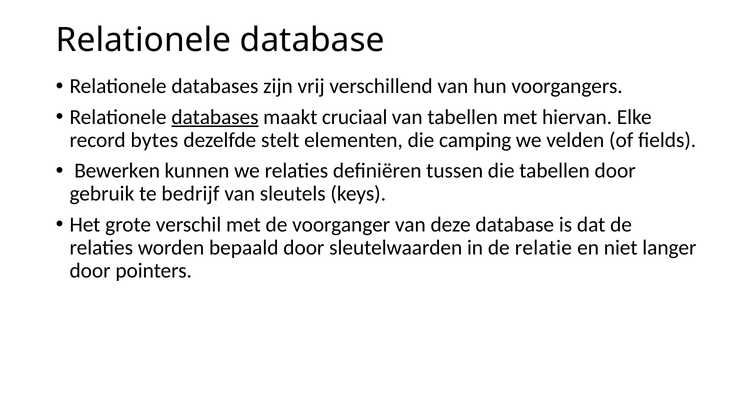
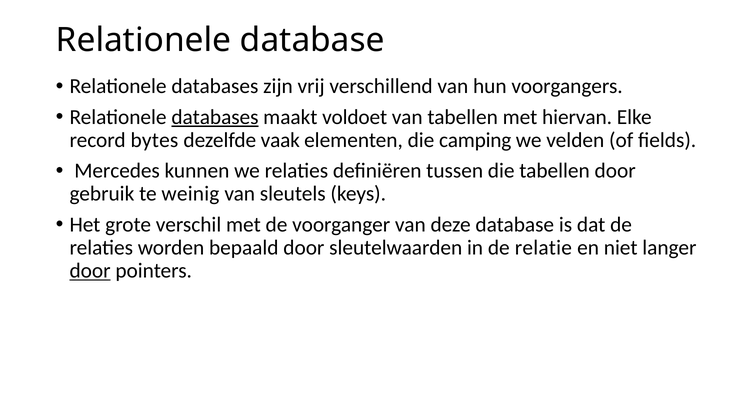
cruciaal: cruciaal -> voldoet
stelt: stelt -> vaak
Bewerken: Bewerken -> Mercedes
bedrijf: bedrijf -> weinig
door at (90, 271) underline: none -> present
